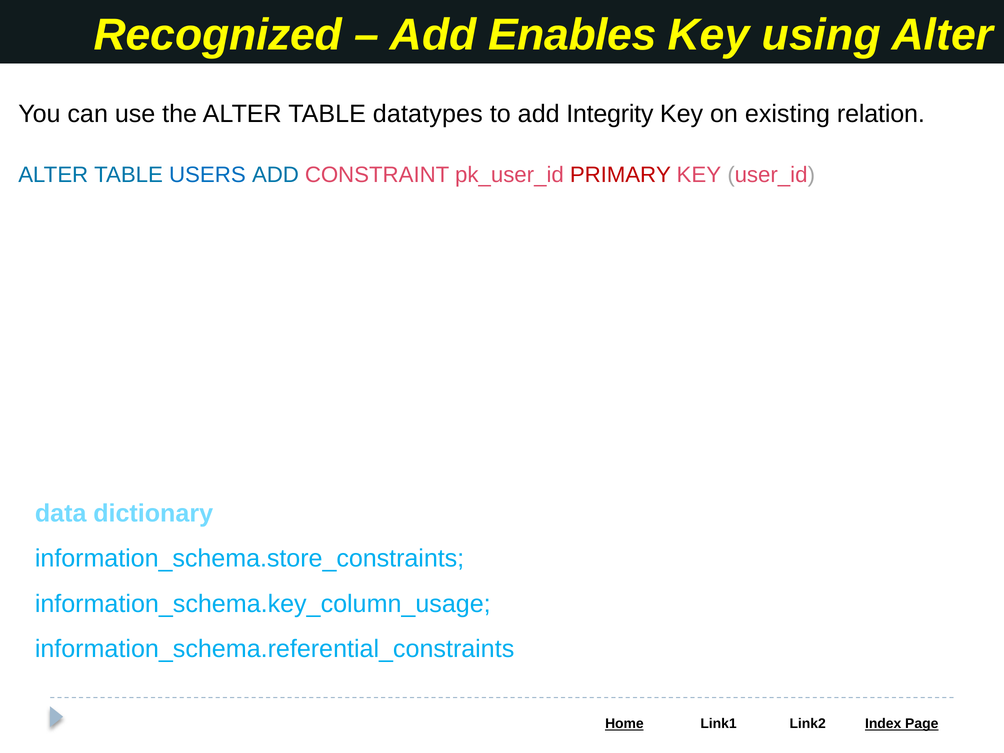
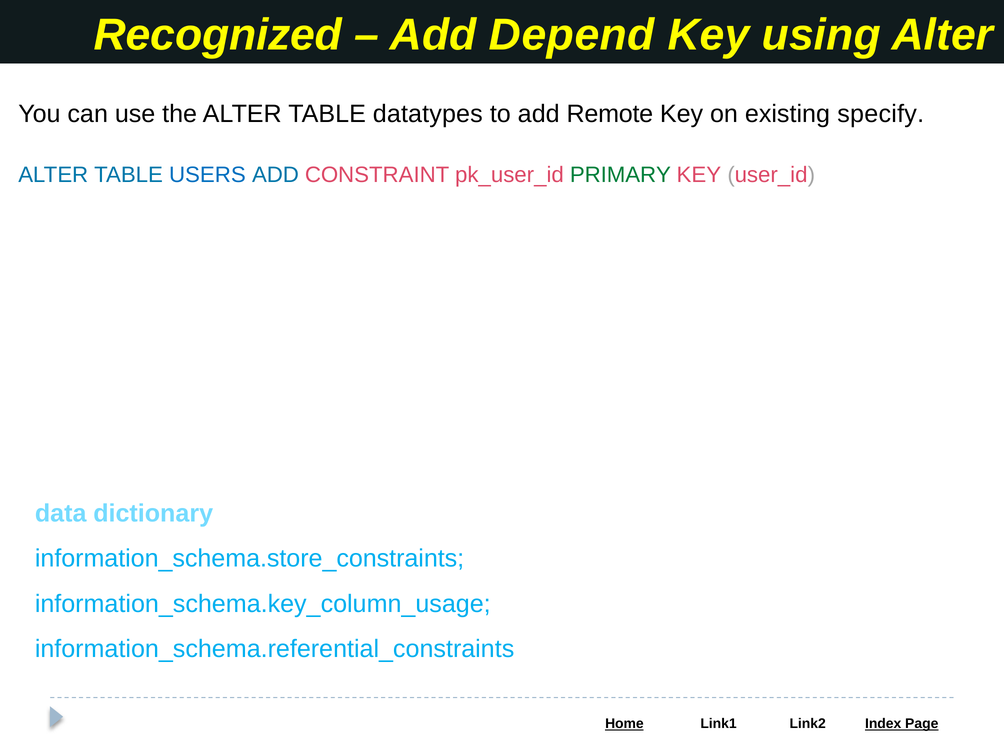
Enables: Enables -> Depend
Integrity: Integrity -> Remote
relation: relation -> specify
PRIMARY colour: red -> green
